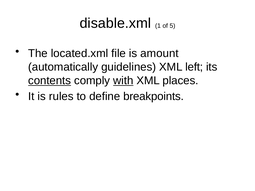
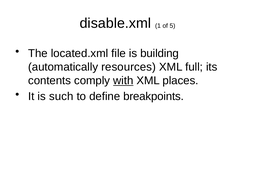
amount: amount -> building
guidelines: guidelines -> resources
left: left -> full
contents underline: present -> none
rules: rules -> such
